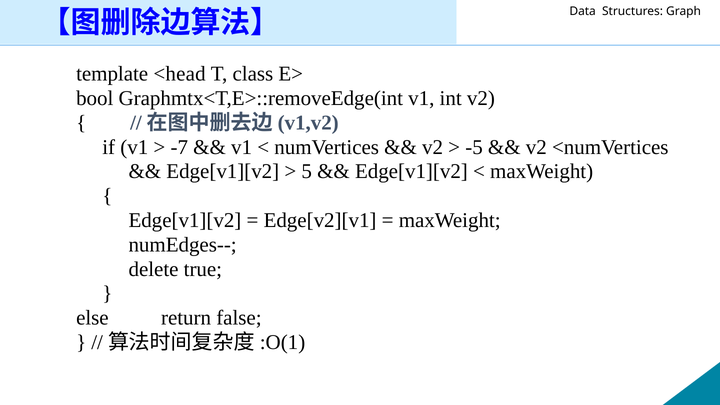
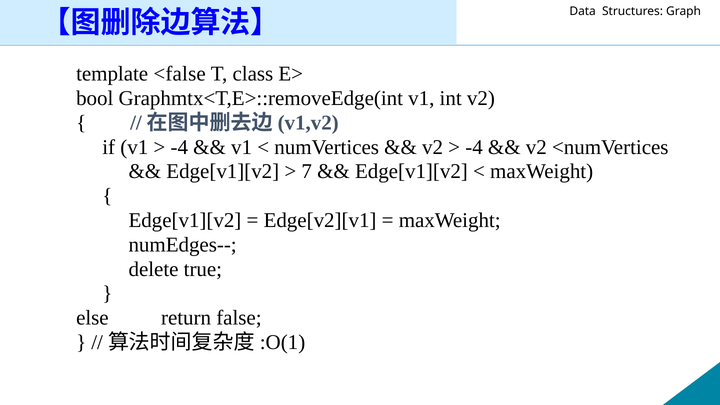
<head: <head -> <false
-7 at (179, 147): -7 -> -4
-5 at (474, 147): -5 -> -4
5: 5 -> 7
